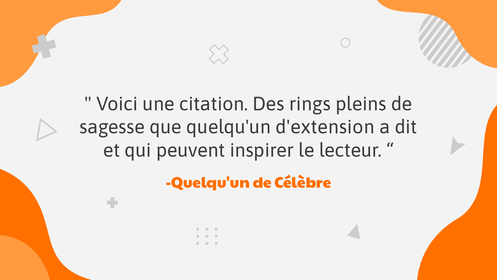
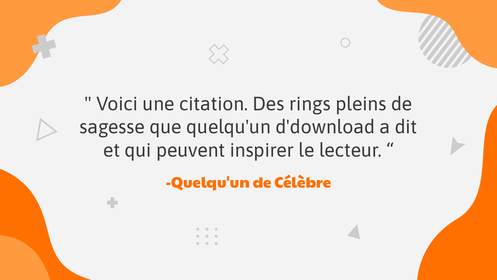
d'extension: d'extension -> d'download
